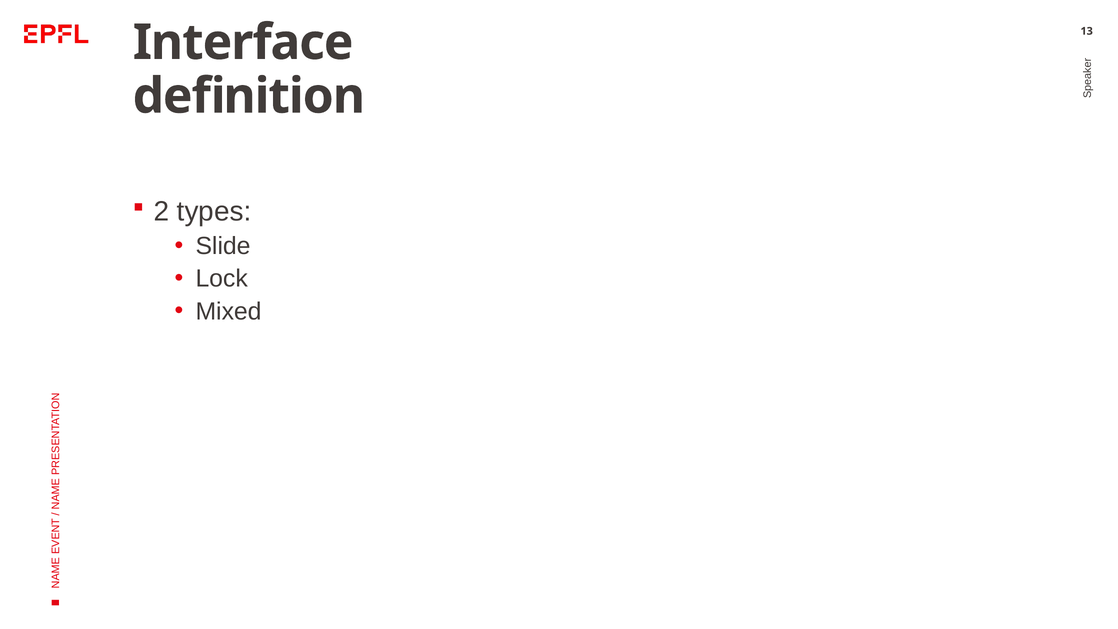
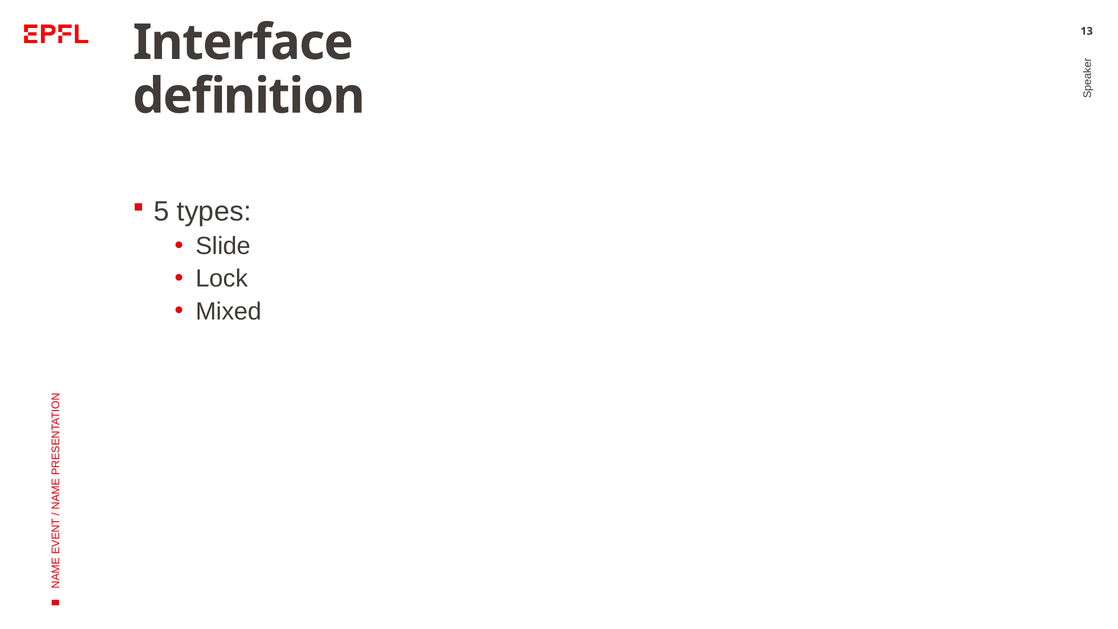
2: 2 -> 5
